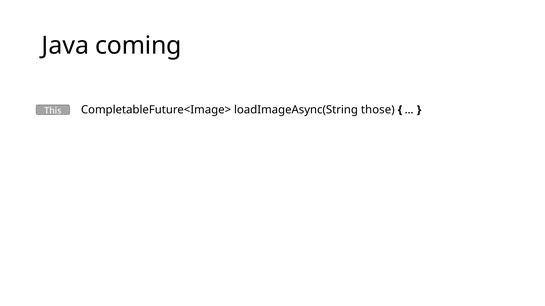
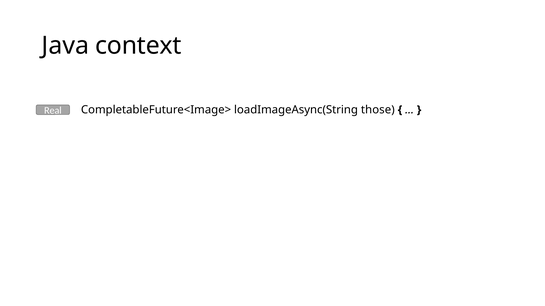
coming: coming -> context
This: This -> Real
